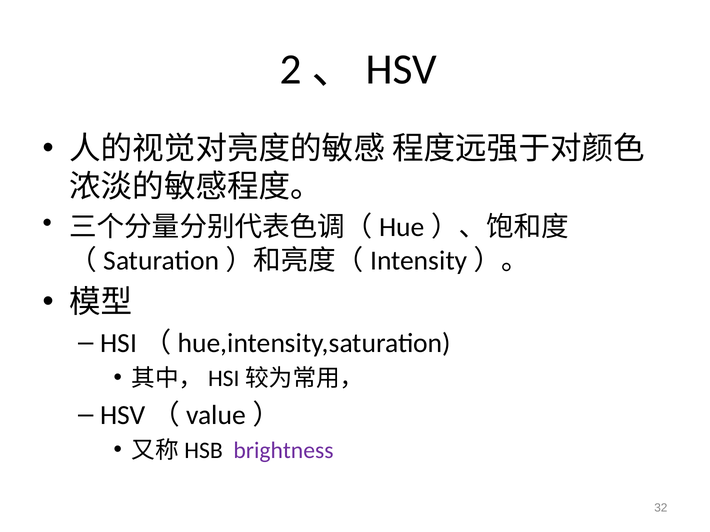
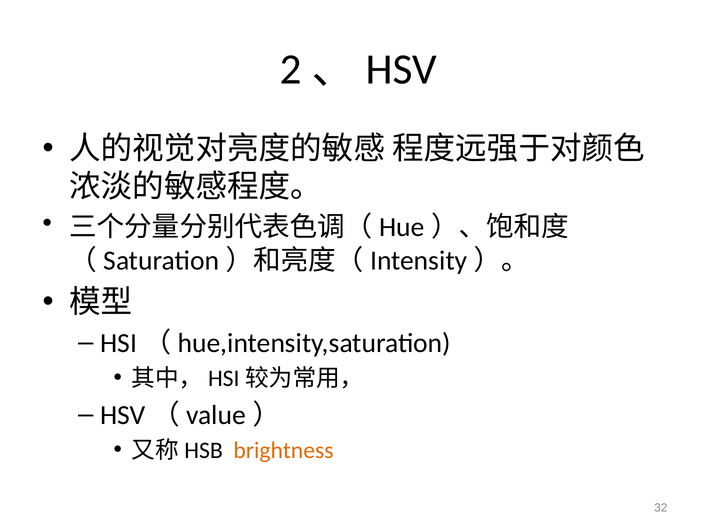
brightness colour: purple -> orange
